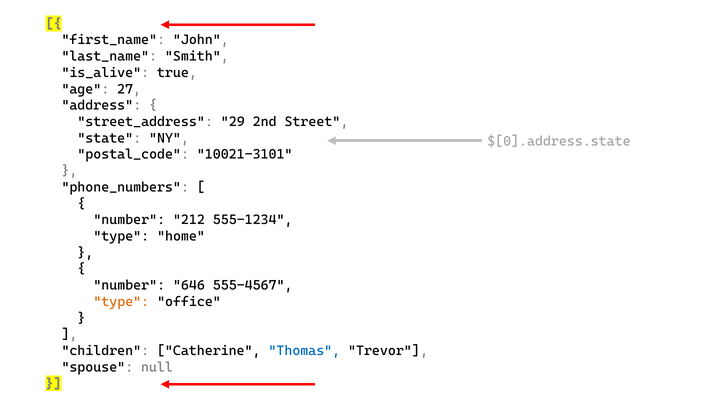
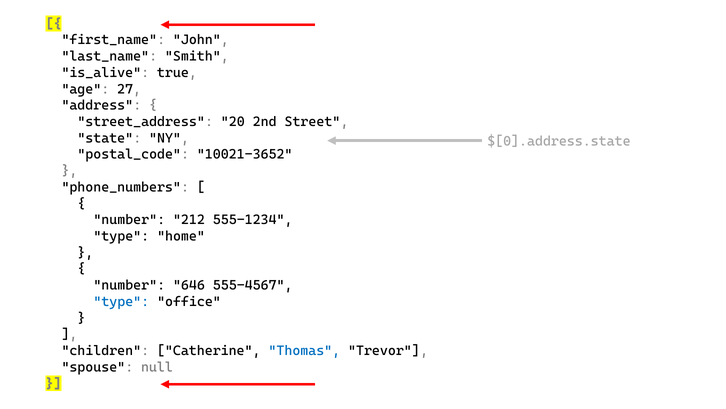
29: 29 -> 20
10021-3101: 10021-3101 -> 10021-3652
type at (121, 301) colour: orange -> blue
